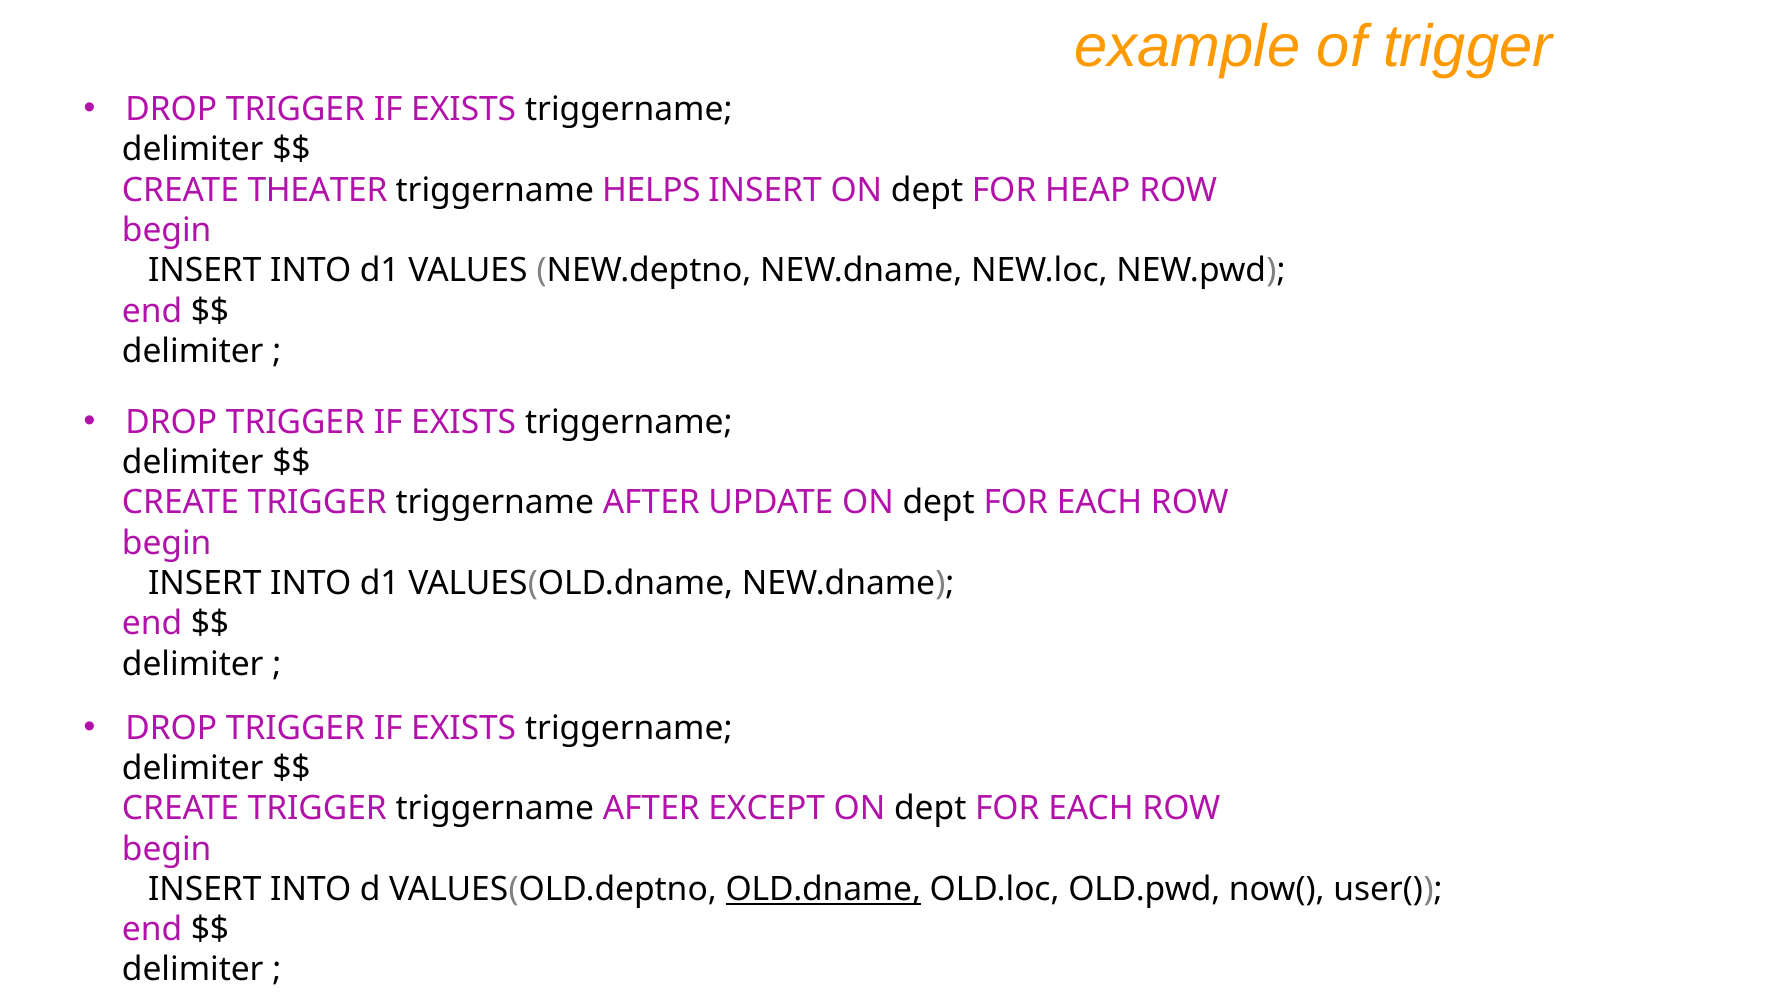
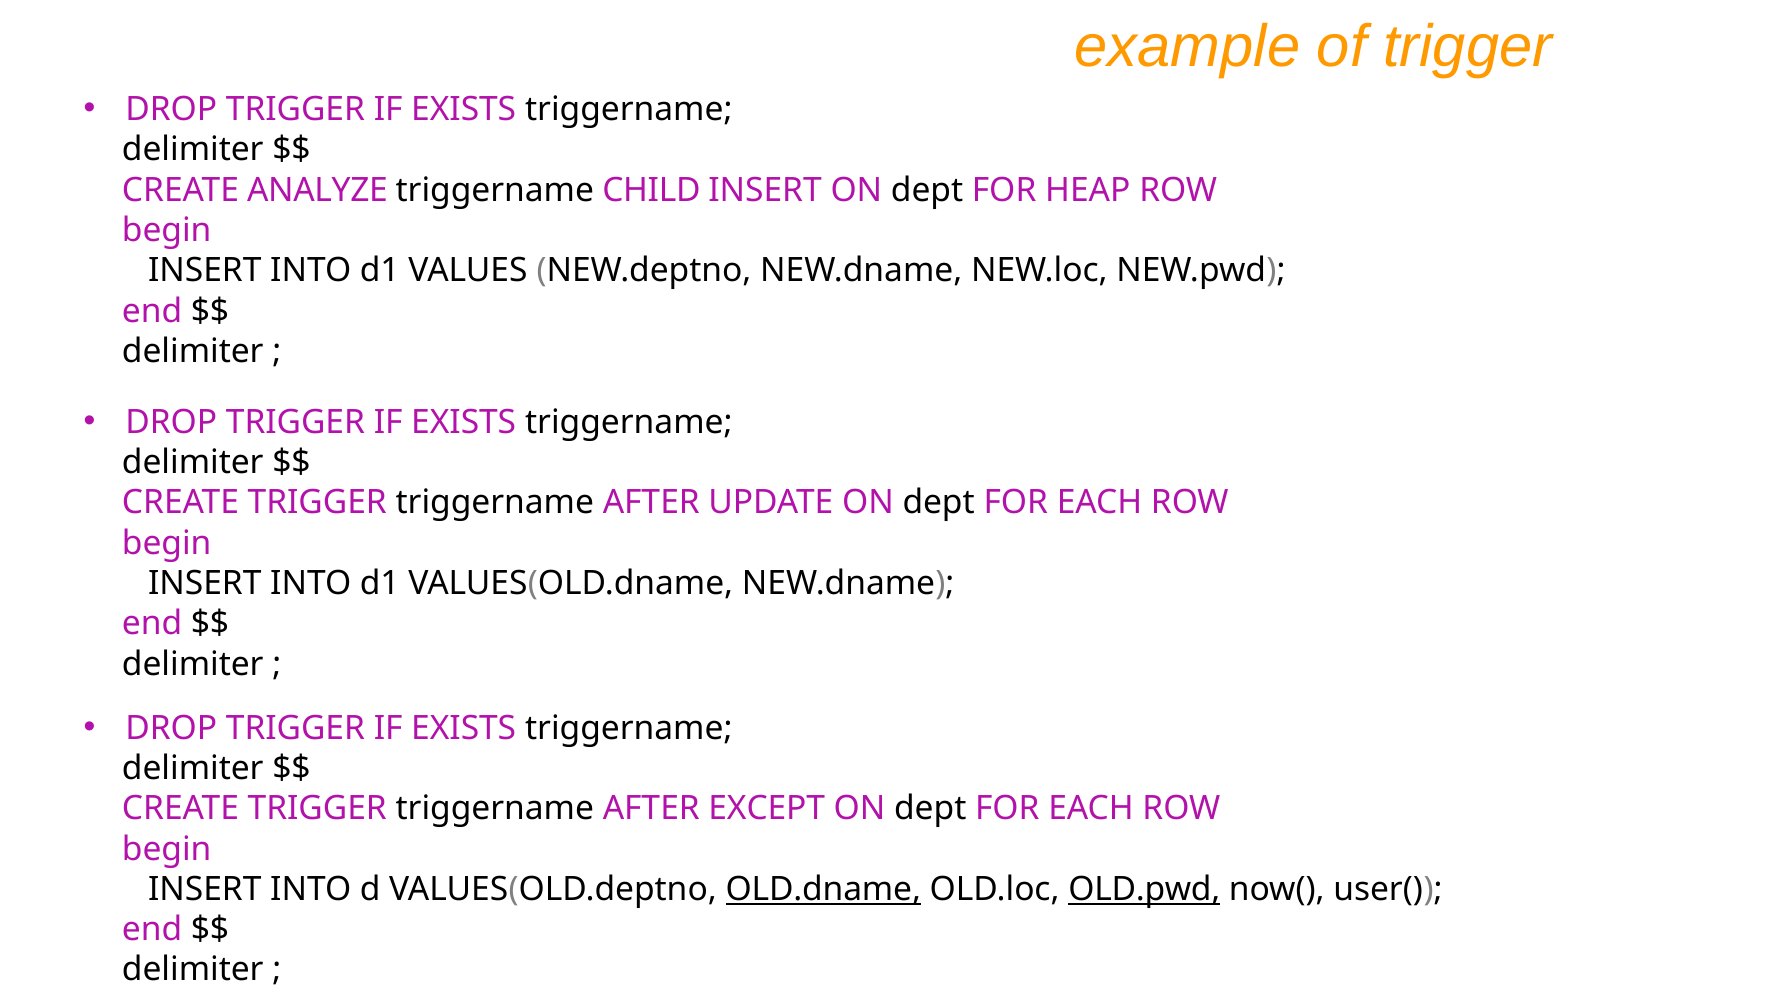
THEATER: THEATER -> ANALYZE
HELPS: HELPS -> CHILD
OLD.pwd underline: none -> present
